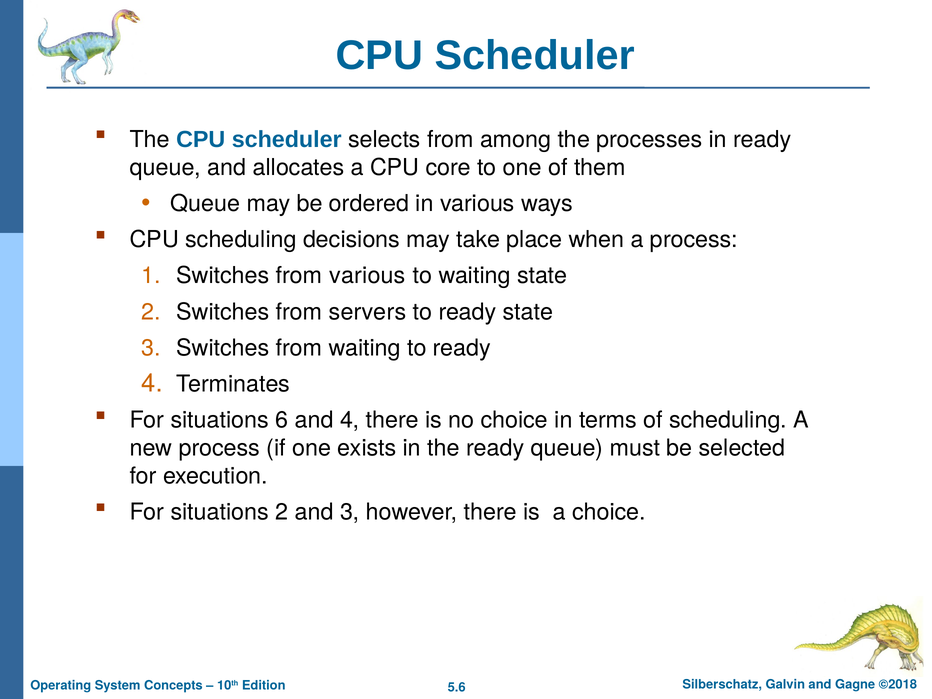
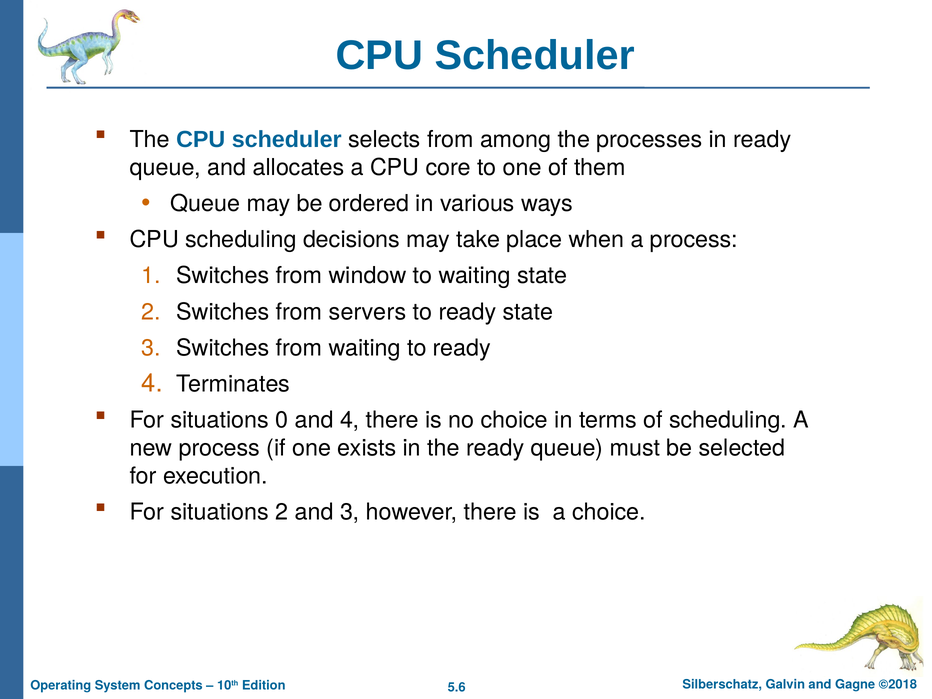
from various: various -> window
6: 6 -> 0
